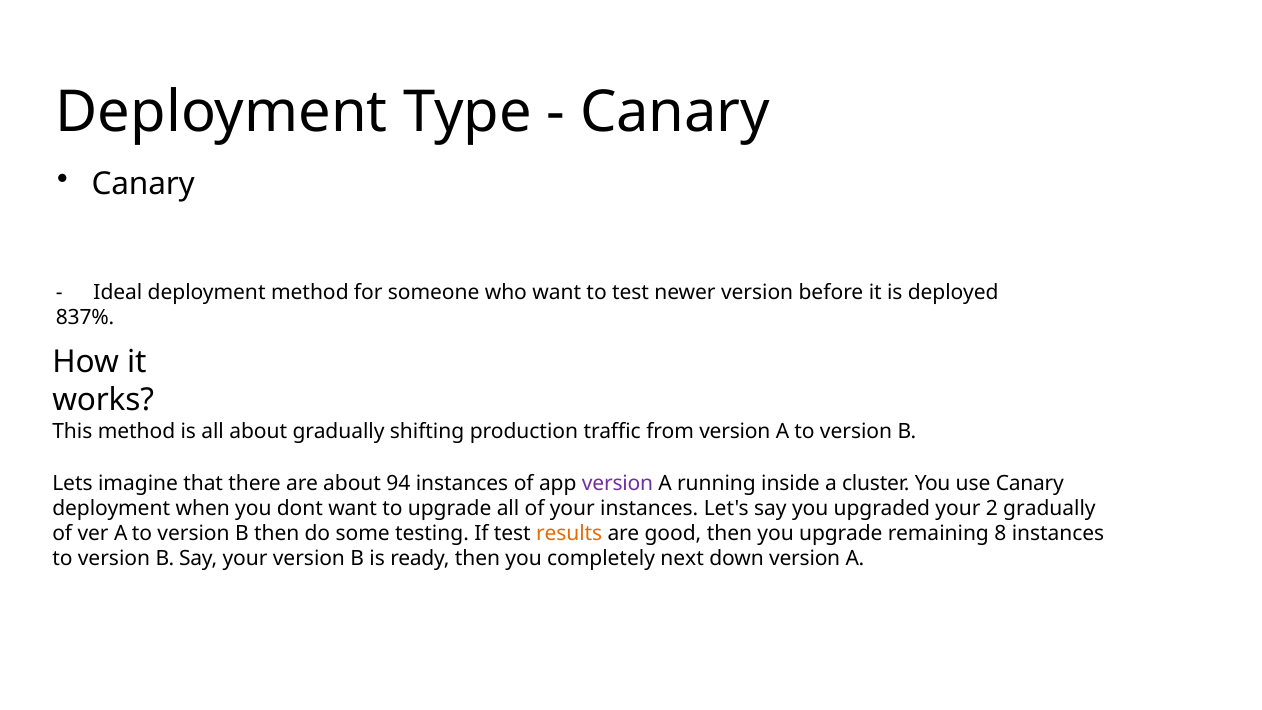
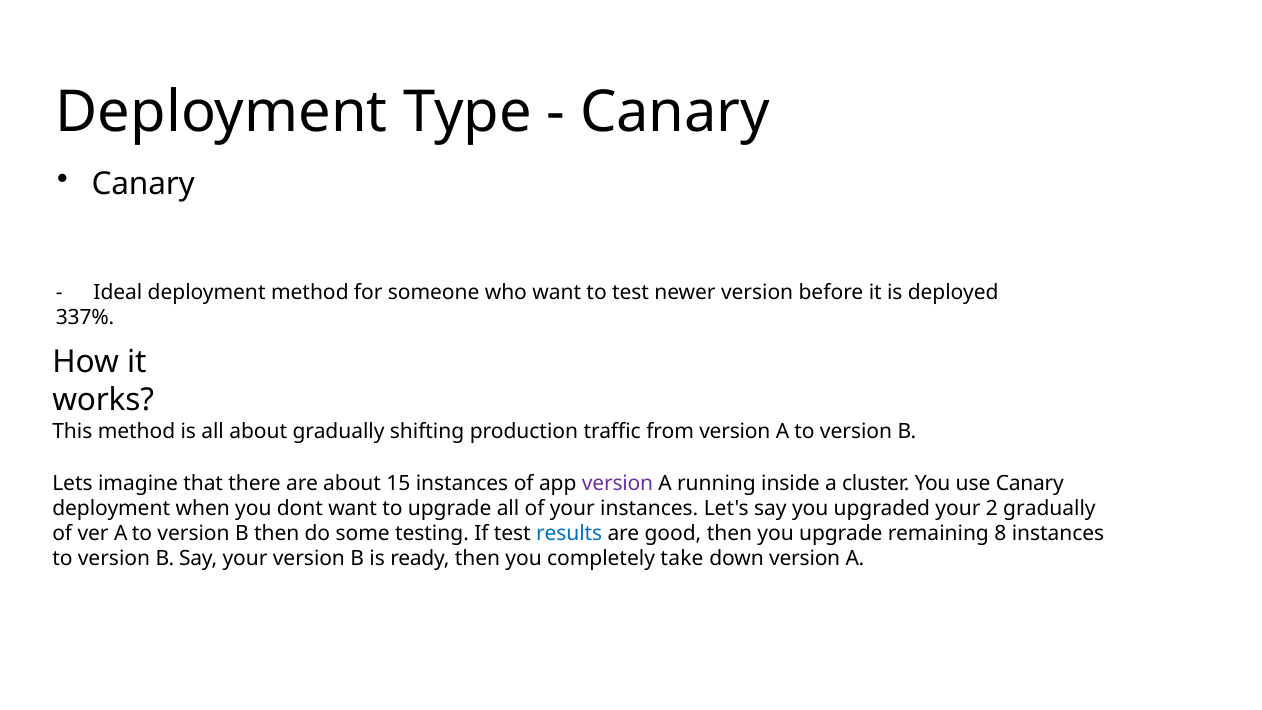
837%: 837% -> 337%
94: 94 -> 15
results colour: orange -> blue
next: next -> take
